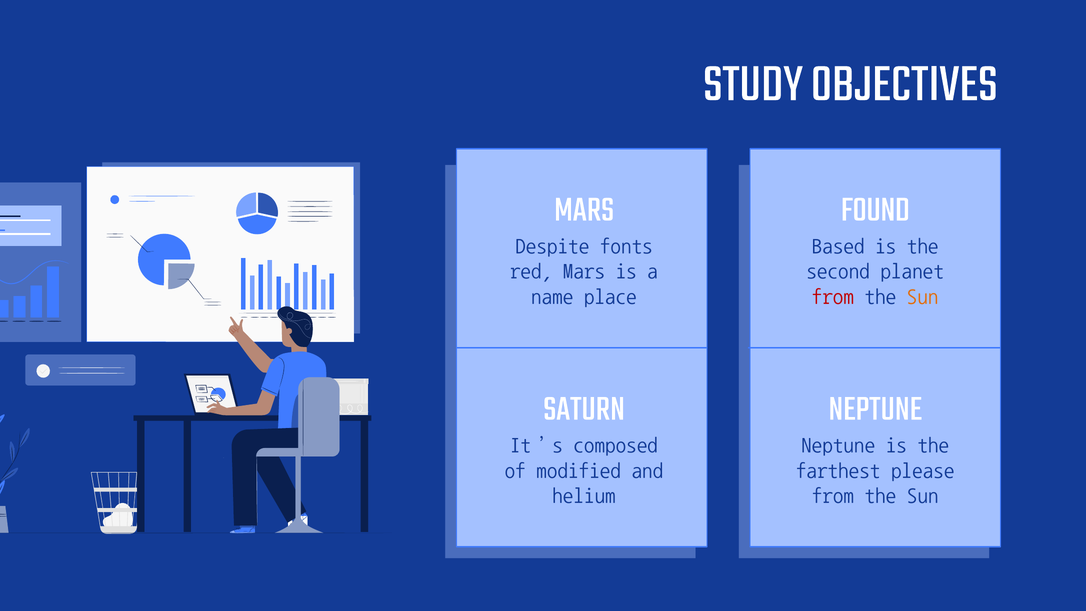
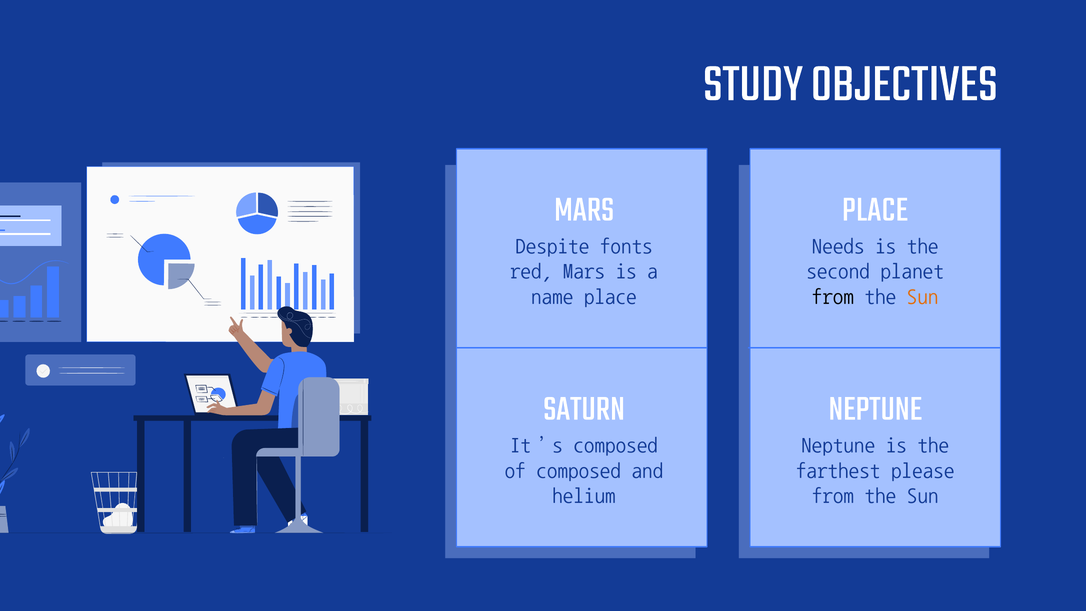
MARS FOUND: FOUND -> PLACE
Based: Based -> Needs
from at (833, 296) colour: red -> black
of modified: modified -> composed
